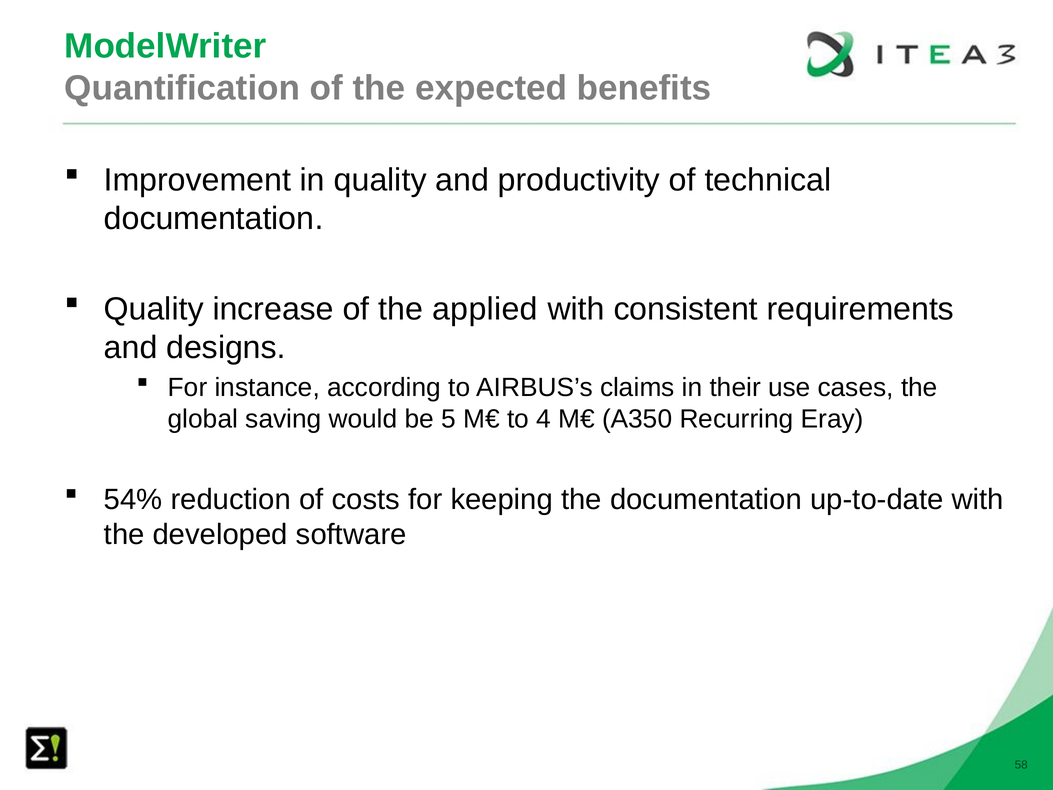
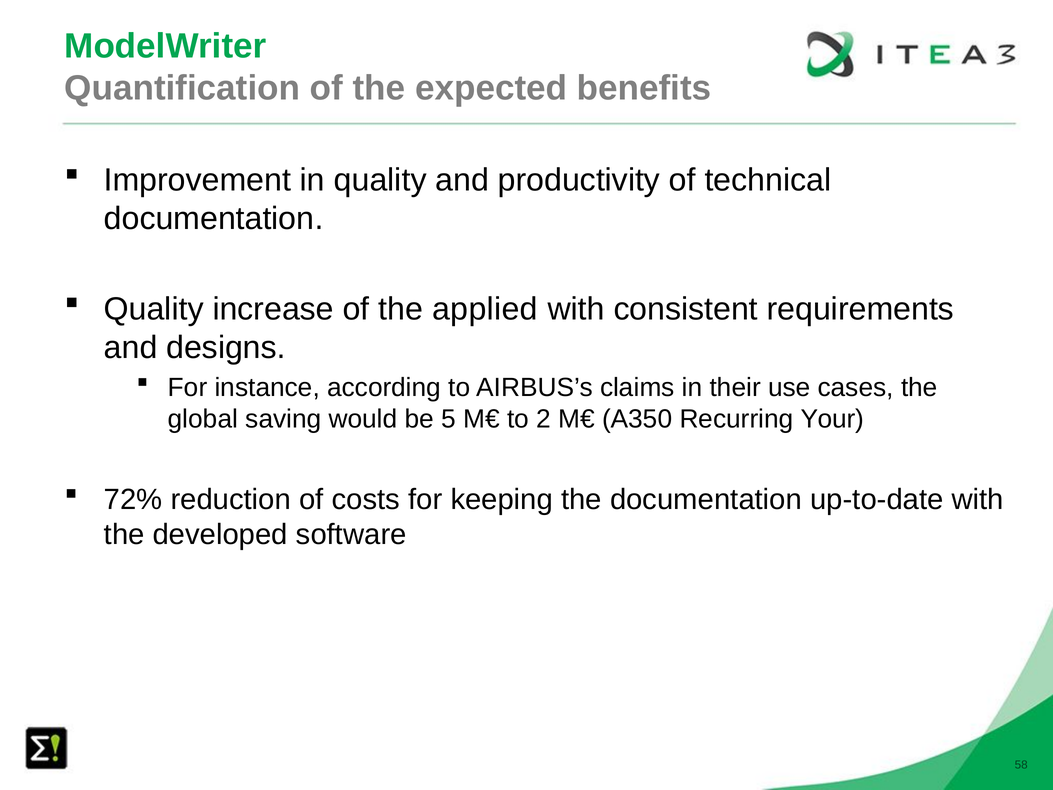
4: 4 -> 2
Eray: Eray -> Your
54%: 54% -> 72%
